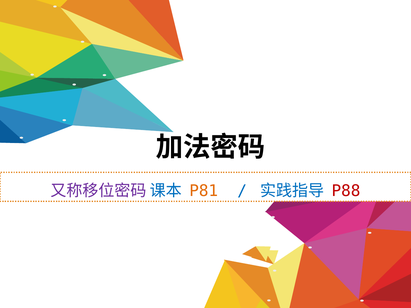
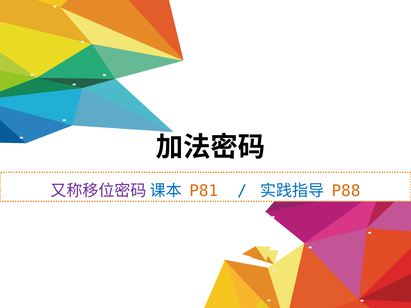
P88 colour: red -> orange
